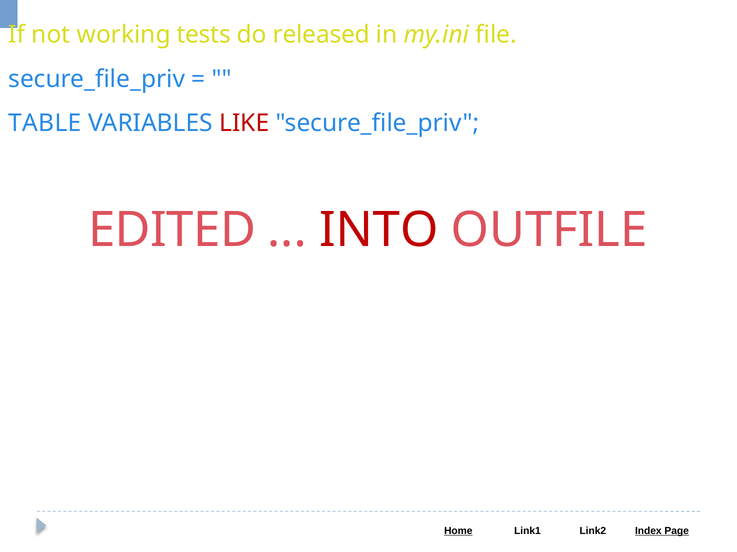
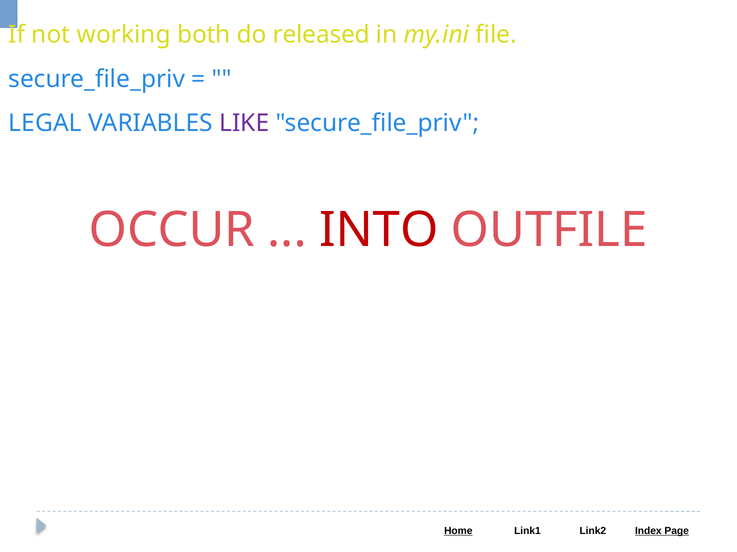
tests: tests -> both
TABLE: TABLE -> LEGAL
LIKE colour: red -> purple
EDITED: EDITED -> OCCUR
